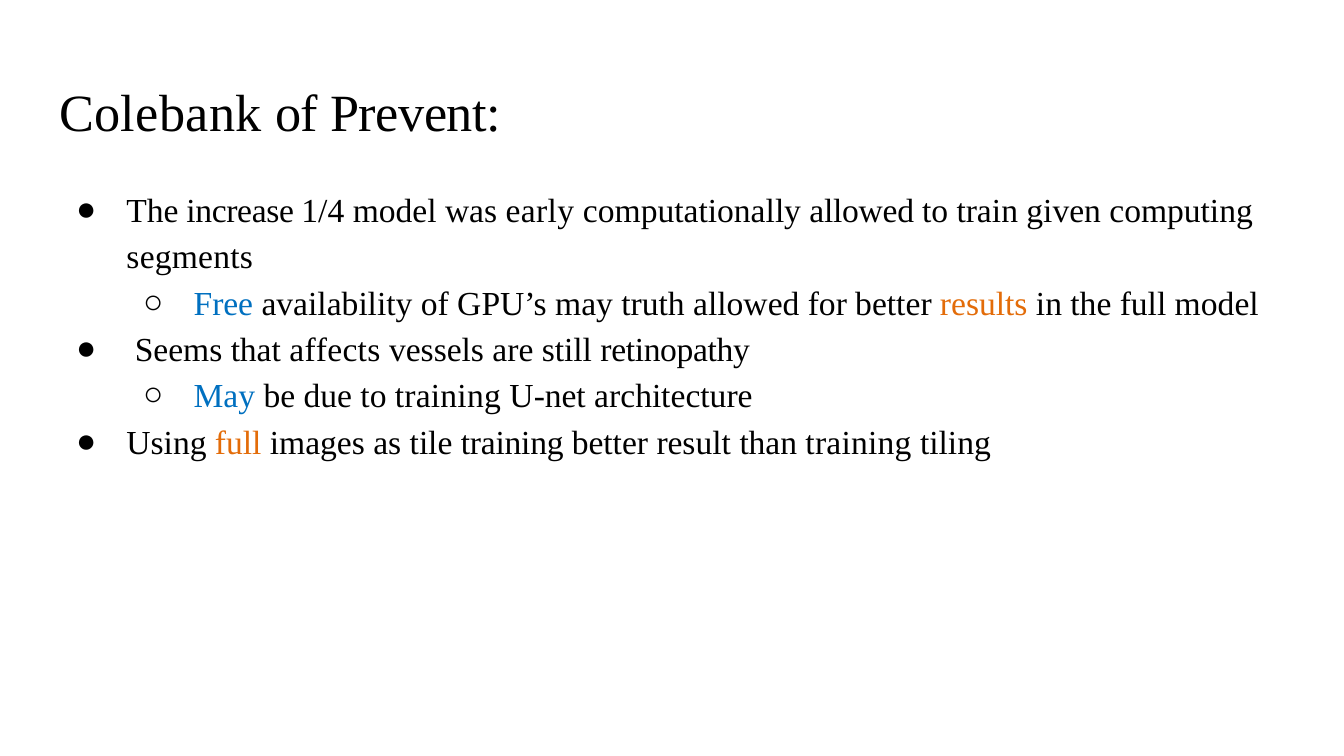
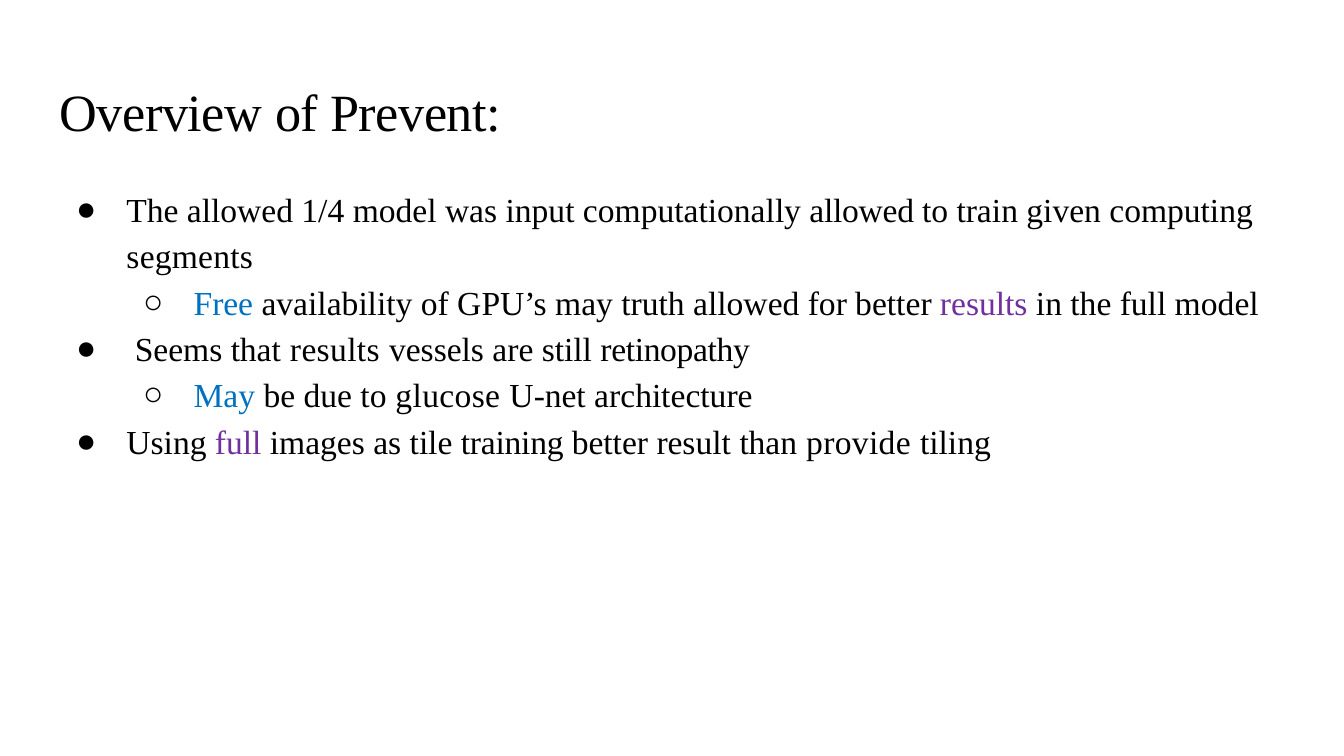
Colebank: Colebank -> Overview
The increase: increase -> allowed
early: early -> input
results at (984, 304) colour: orange -> purple
that affects: affects -> results
to training: training -> glucose
full at (238, 443) colour: orange -> purple
than training: training -> provide
